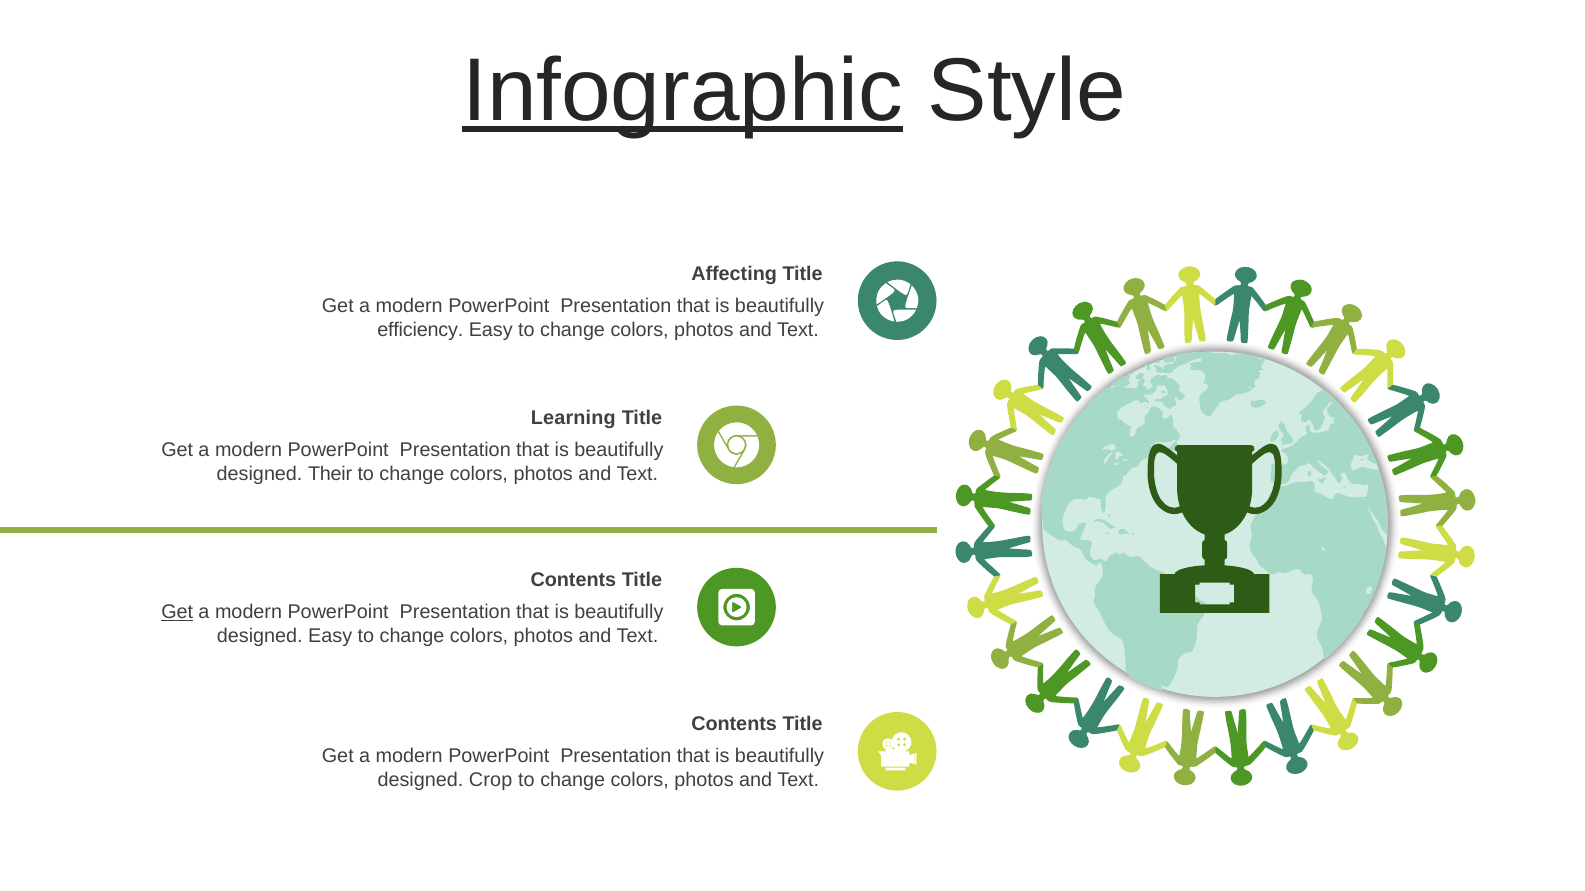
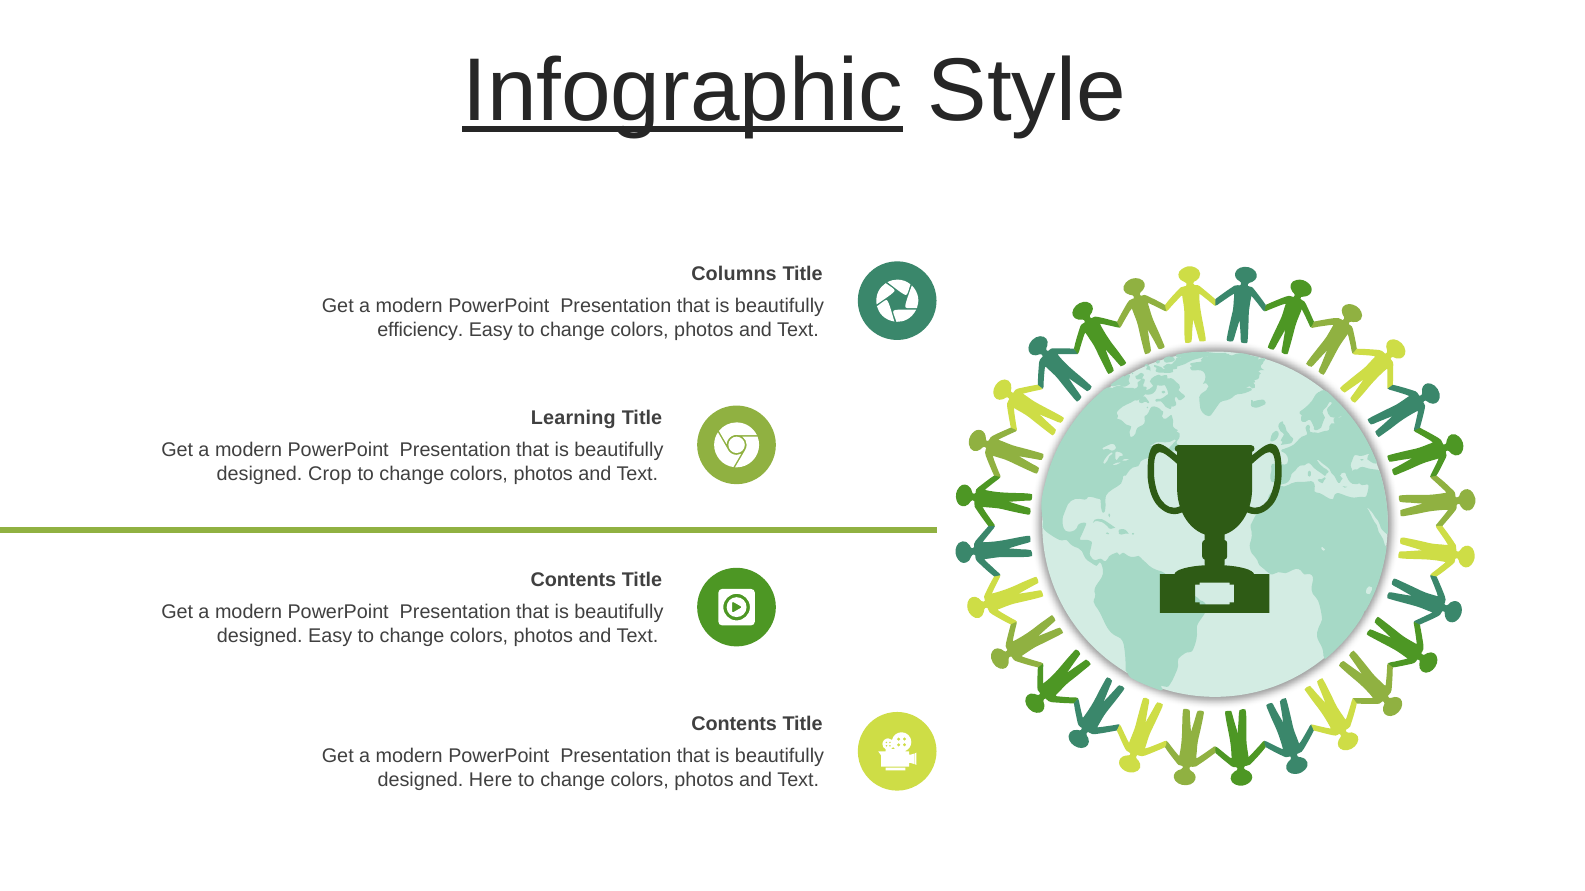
Affecting: Affecting -> Columns
Their: Their -> Crop
Get at (177, 613) underline: present -> none
Crop: Crop -> Here
